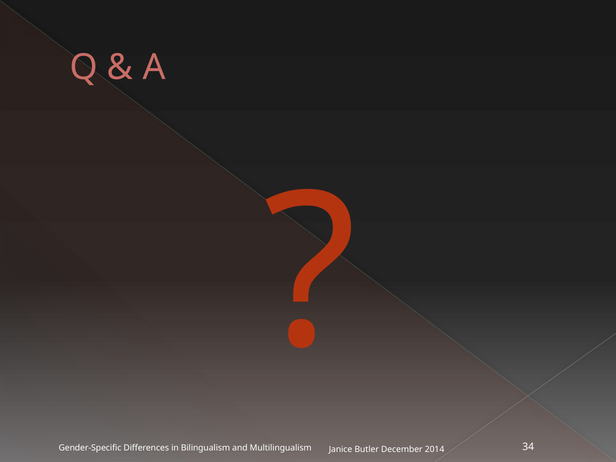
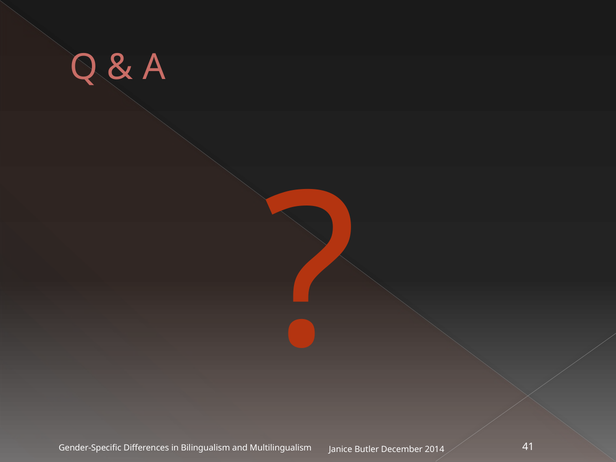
34: 34 -> 41
